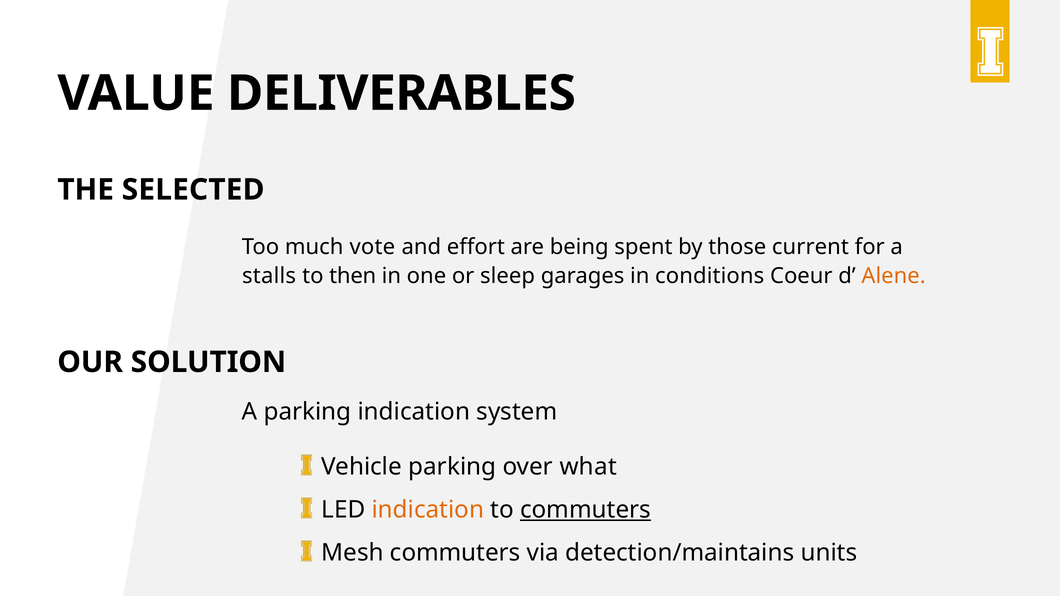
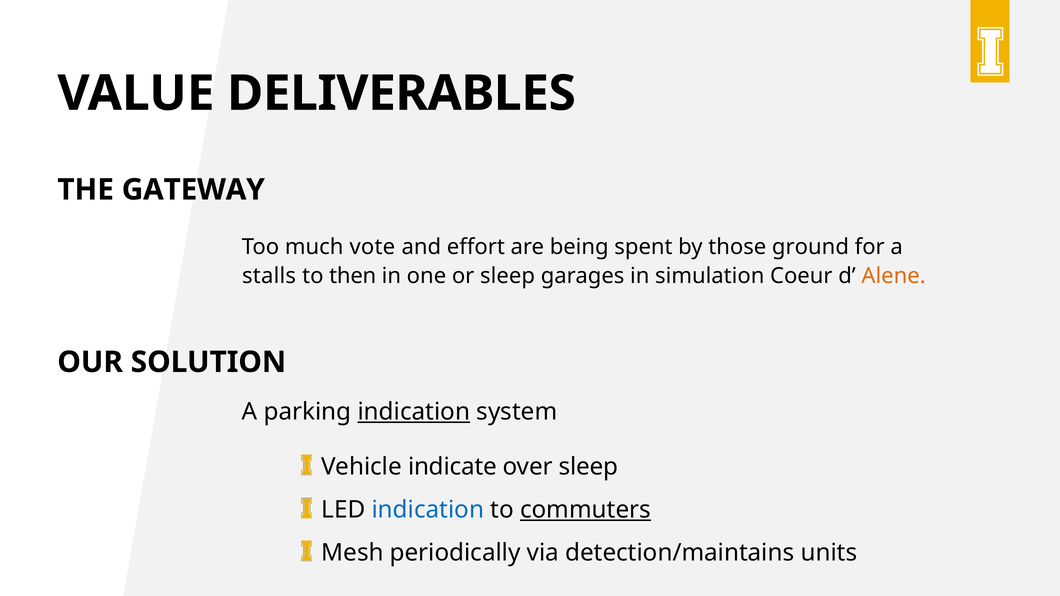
SELECTED: SELECTED -> GATEWAY
current: current -> ground
conditions: conditions -> simulation
indication at (414, 412) underline: none -> present
Vehicle parking: parking -> indicate
over what: what -> sleep
indication at (428, 510) colour: orange -> blue
Mesh commuters: commuters -> periodically
